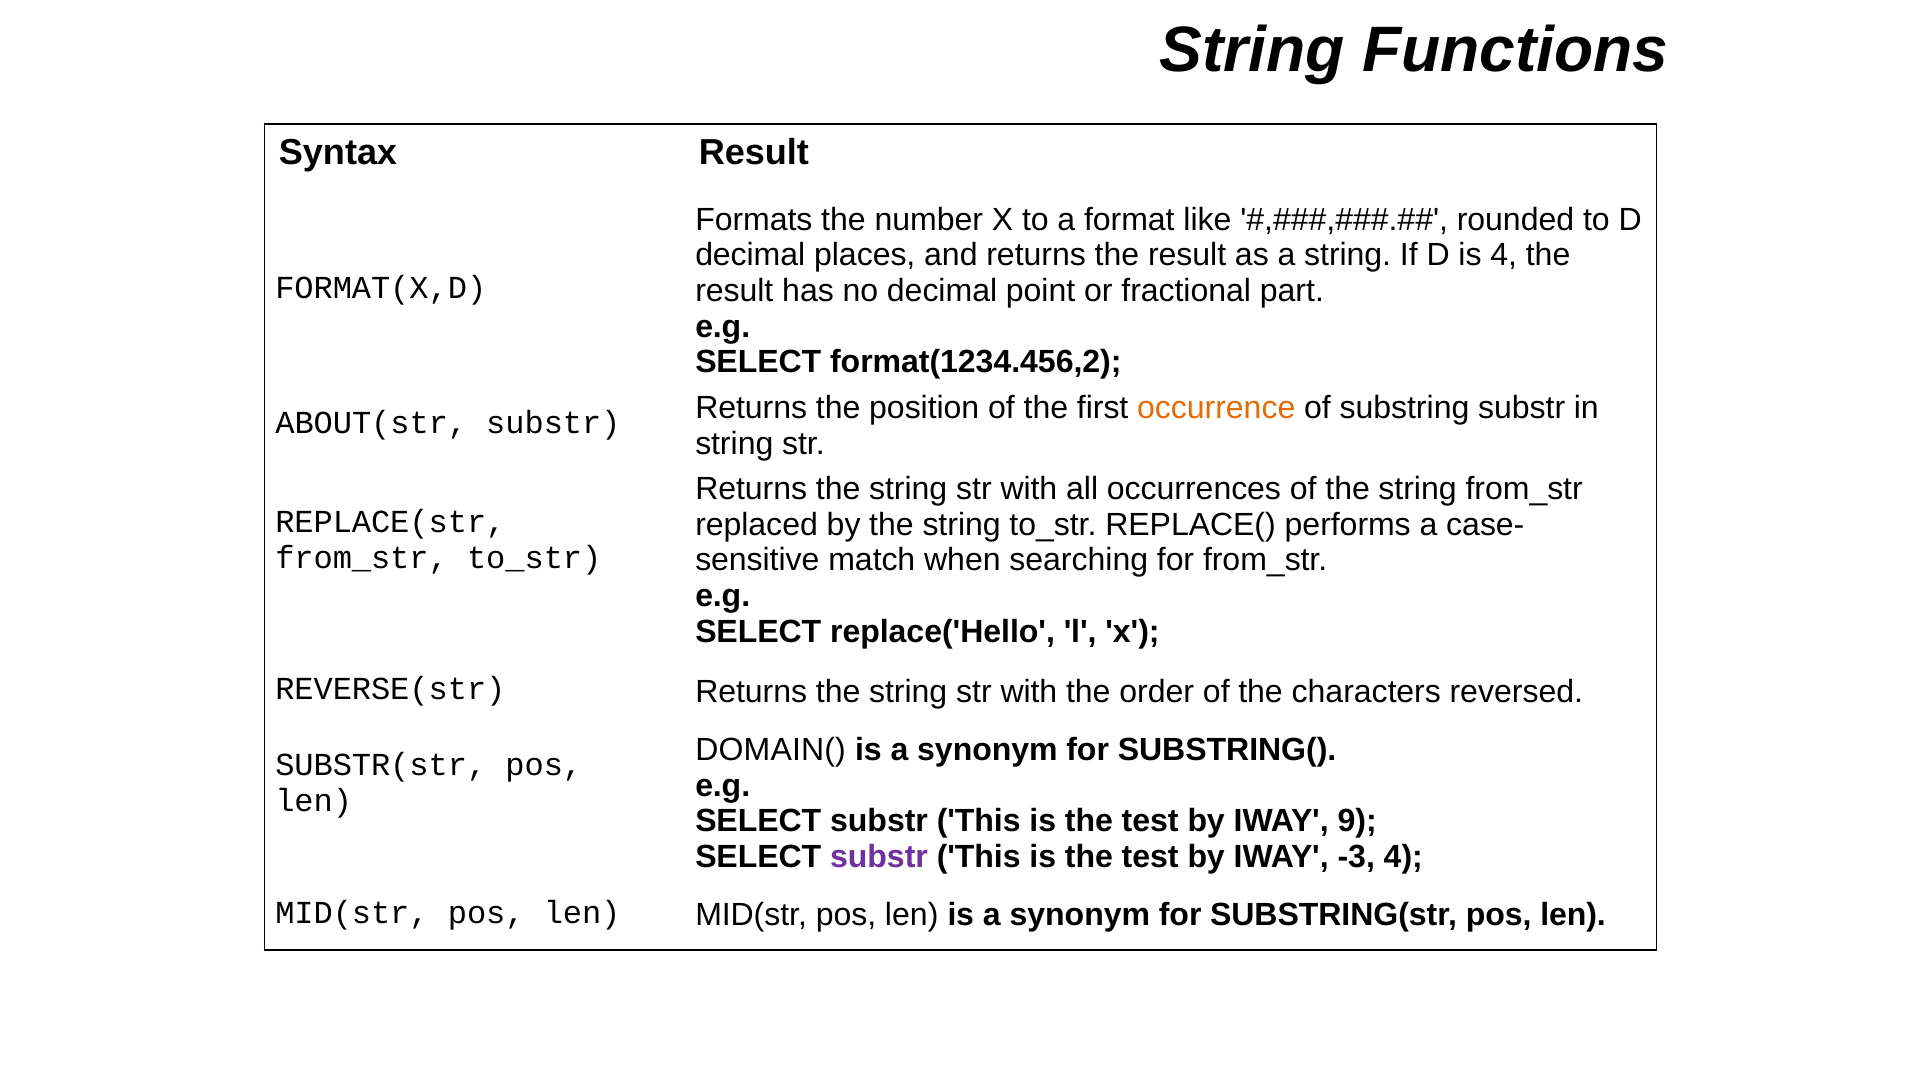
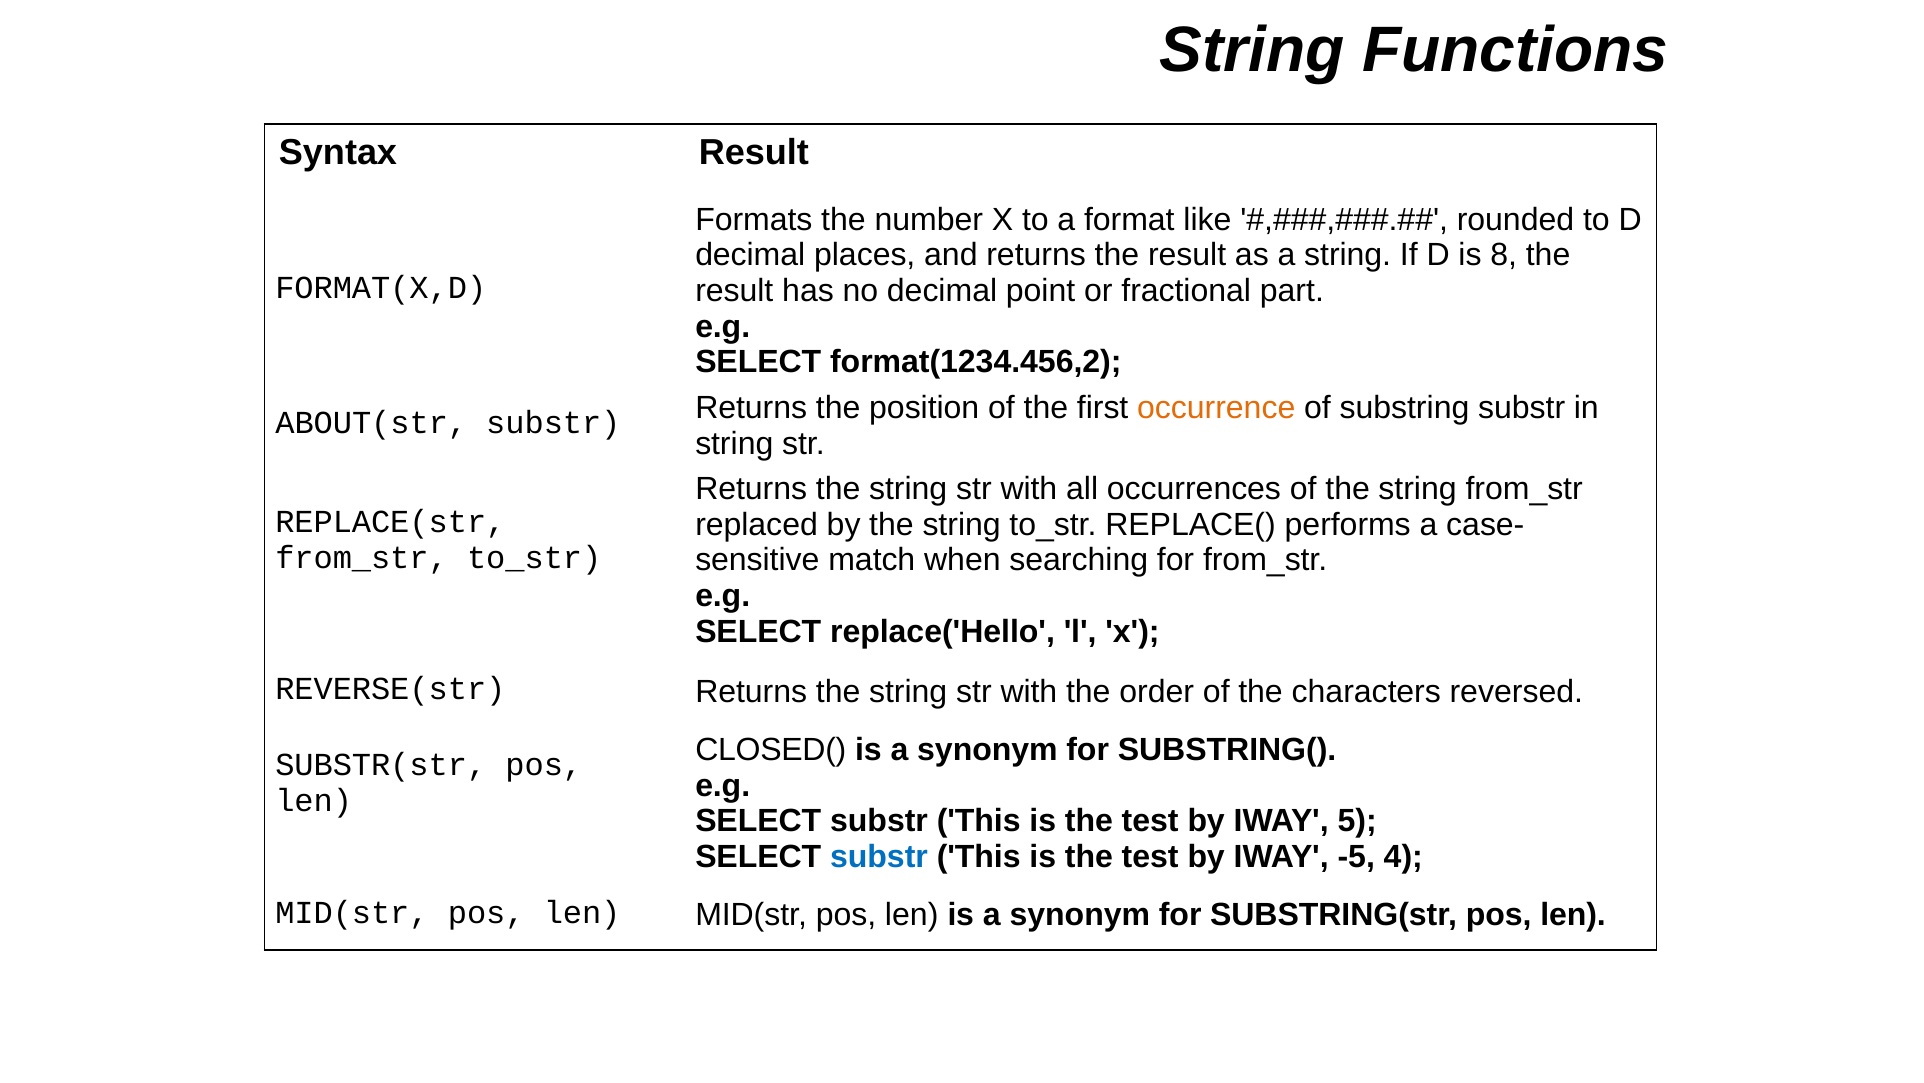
is 4: 4 -> 8
DOMAIN(: DOMAIN( -> CLOSED(
9: 9 -> 5
substr at (879, 856) colour: purple -> blue
-3: -3 -> -5
